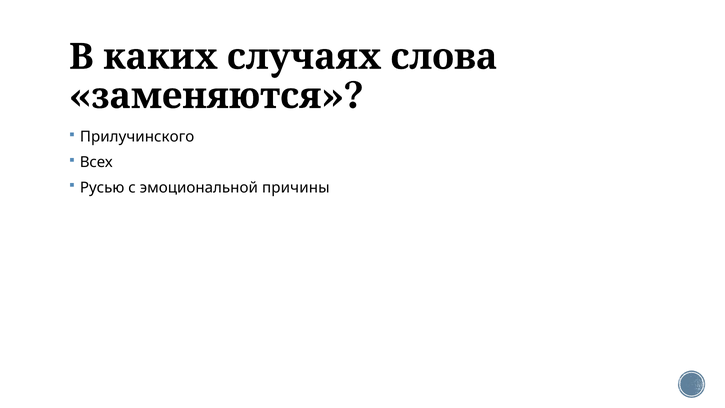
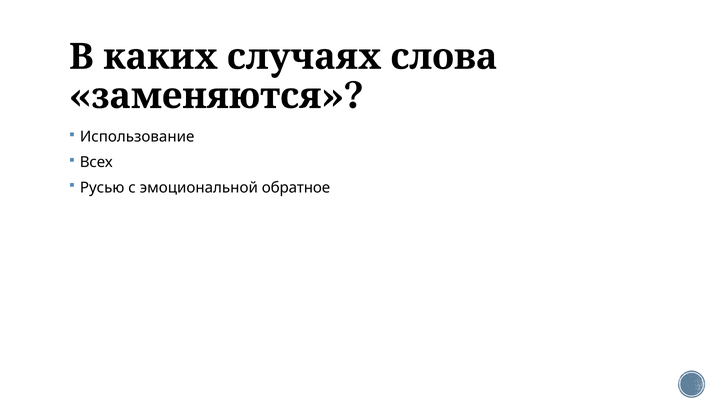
Прилучинского: Прилучинского -> Использование
причины: причины -> обратное
